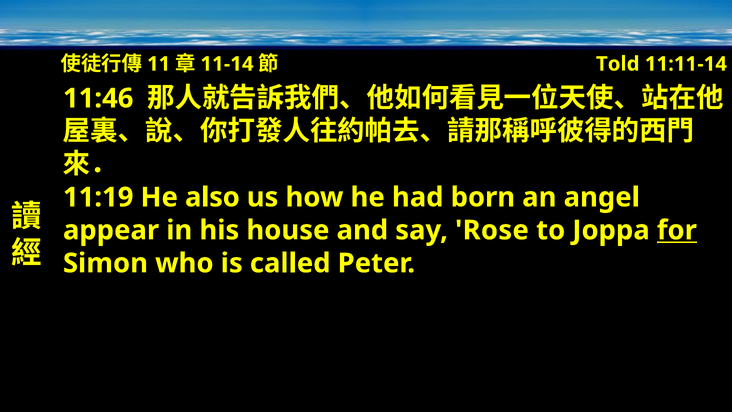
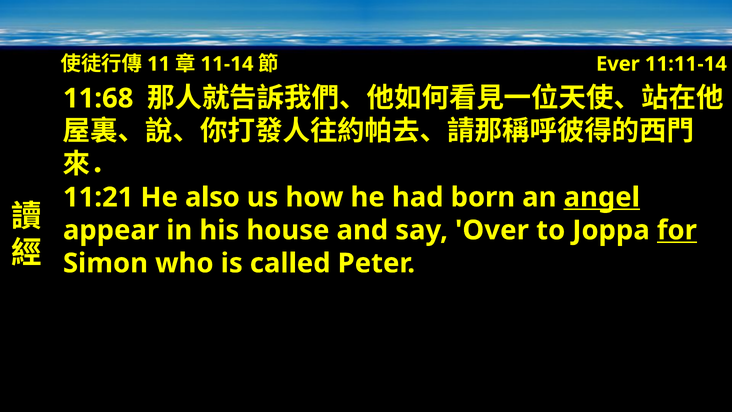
Told: Told -> Ever
11:46: 11:46 -> 11:68
11:19: 11:19 -> 11:21
angel underline: none -> present
Rose: Rose -> Over
